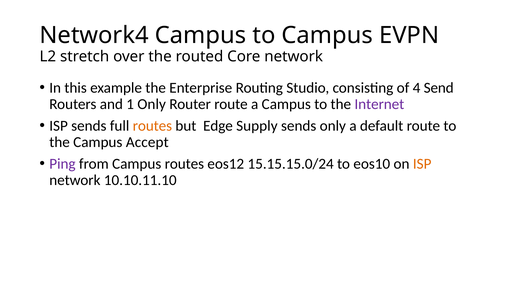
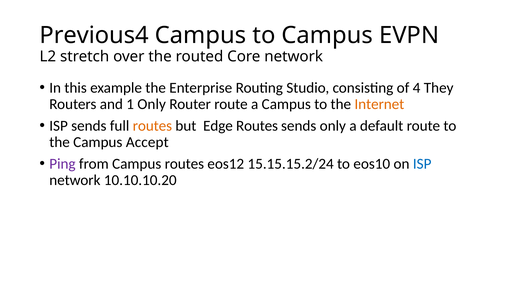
Network4: Network4 -> Previous4
Send: Send -> They
Internet colour: purple -> orange
Edge Supply: Supply -> Routes
15.15.15.0/24: 15.15.15.0/24 -> 15.15.15.2/24
ISP at (422, 164) colour: orange -> blue
10.10.11.10: 10.10.11.10 -> 10.10.10.20
